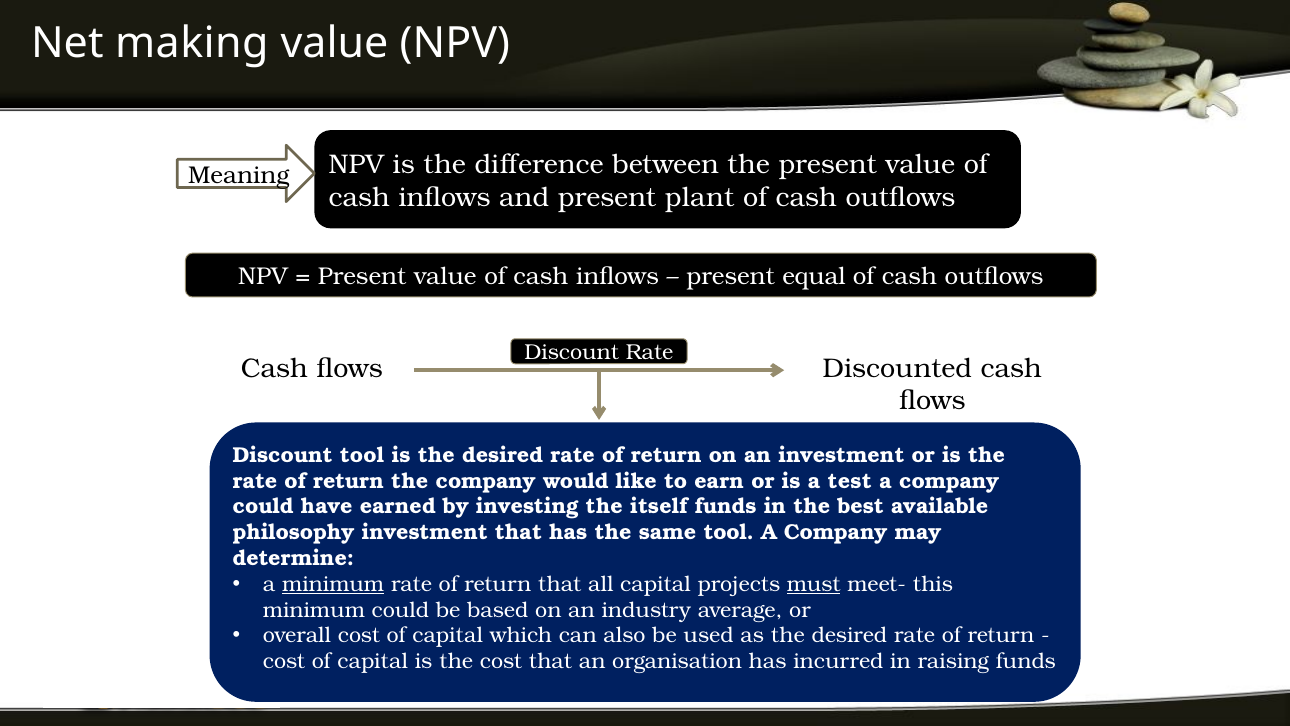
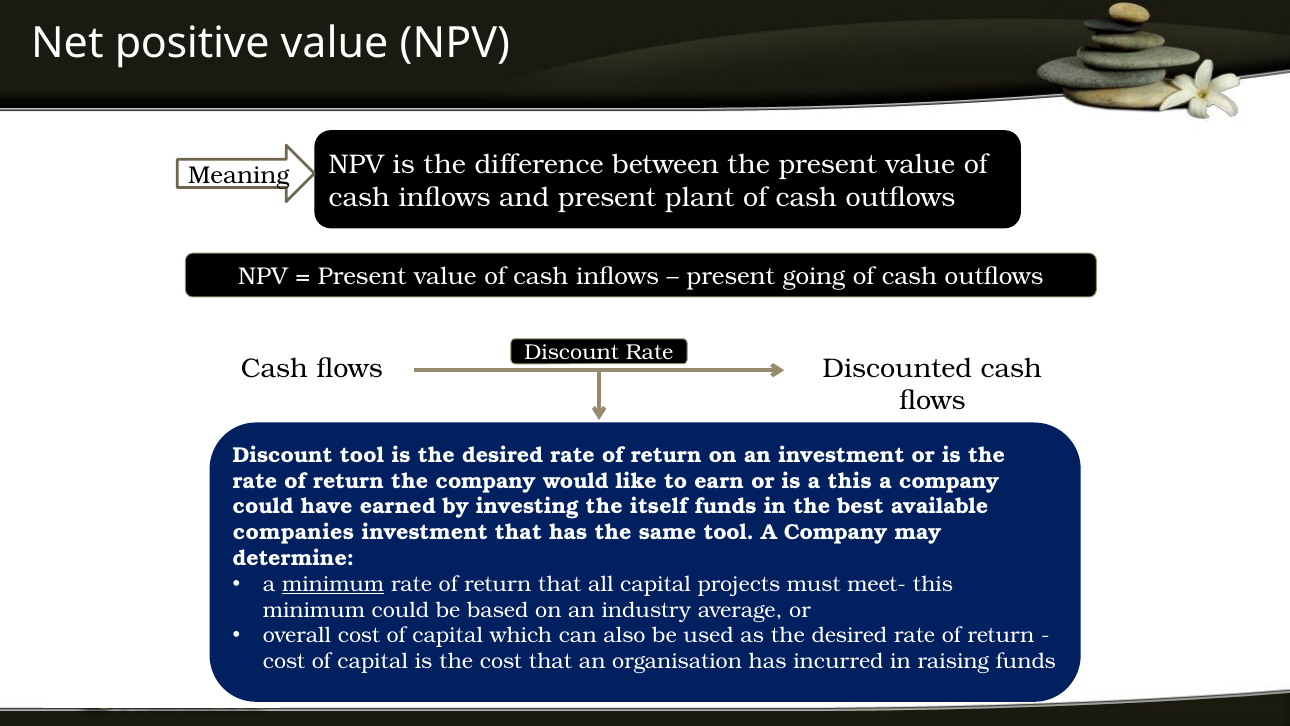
making: making -> positive
equal: equal -> going
a test: test -> this
philosophy: philosophy -> companies
must underline: present -> none
